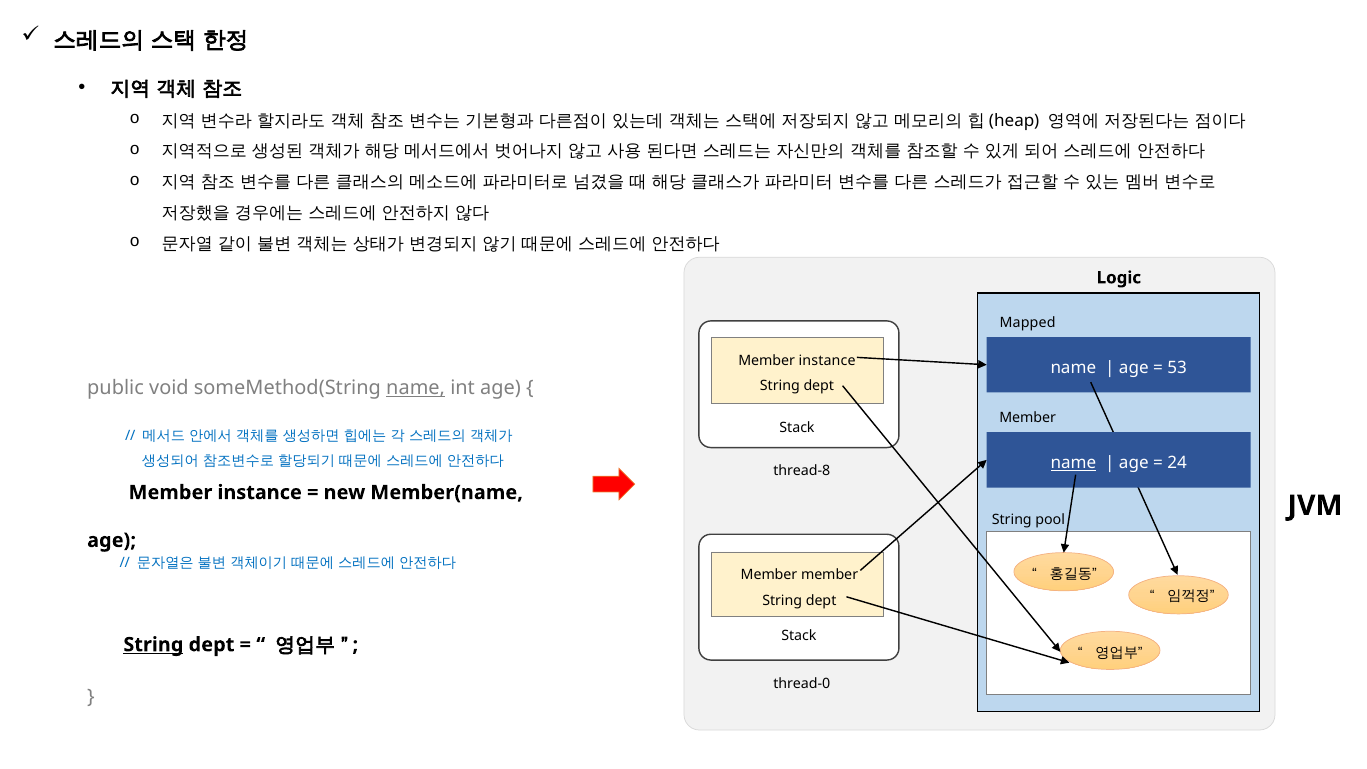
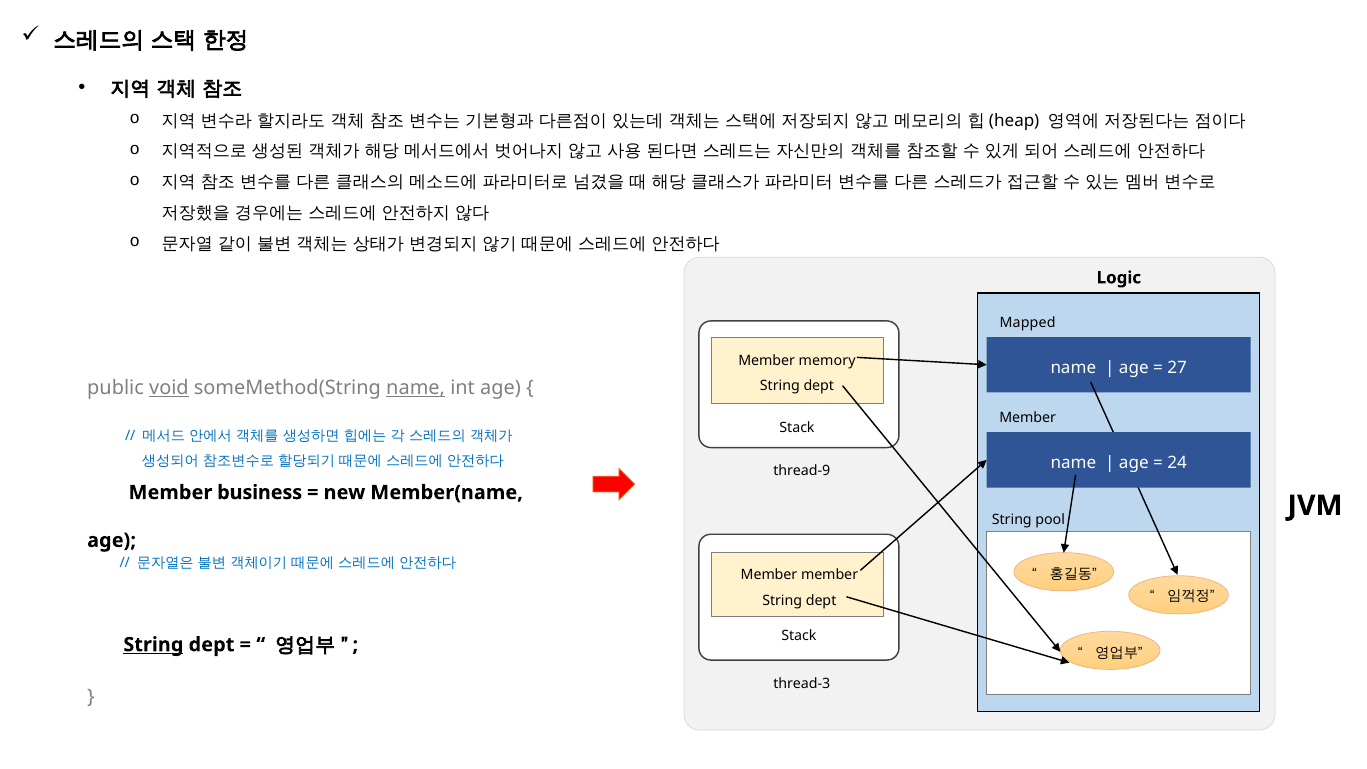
instance at (827, 360): instance -> memory
53: 53 -> 27
void underline: none -> present
name at (1073, 463) underline: present -> none
thread-8: thread-8 -> thread-9
instance at (260, 492): instance -> business
thread-0: thread-0 -> thread-3
